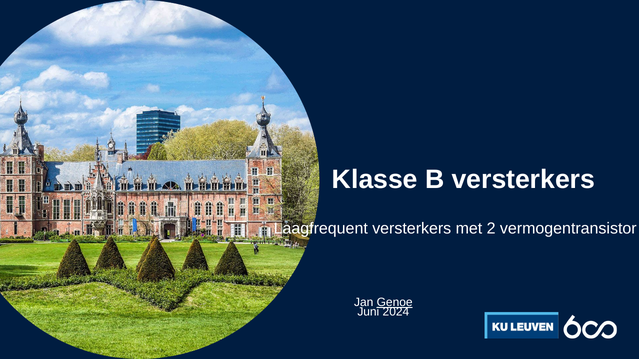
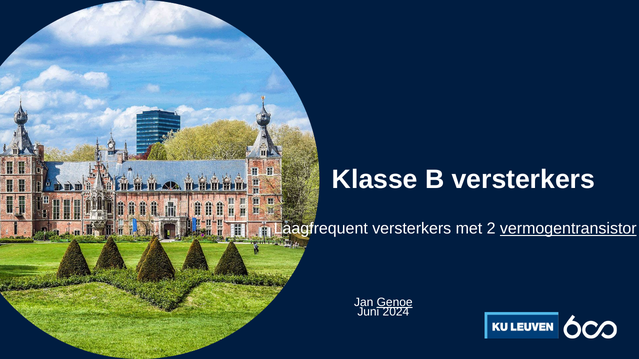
vermogentransistor underline: none -> present
